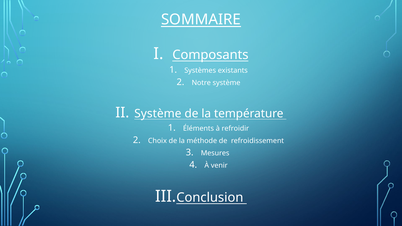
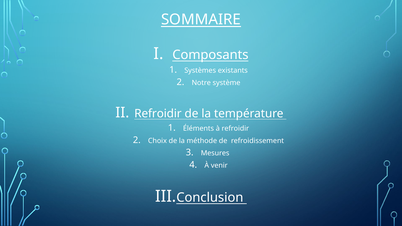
Système at (158, 114): Système -> Refroidir
